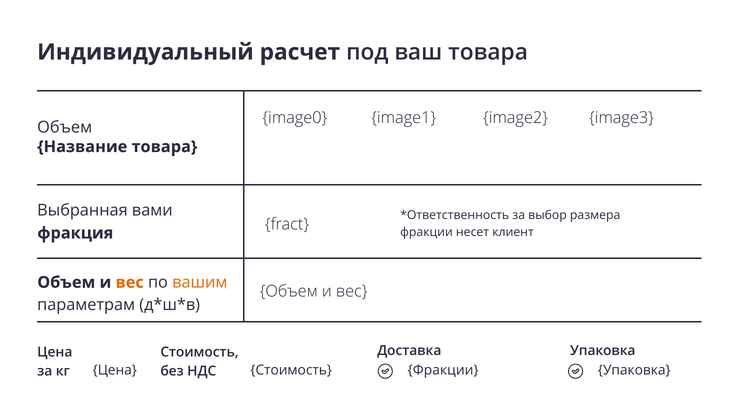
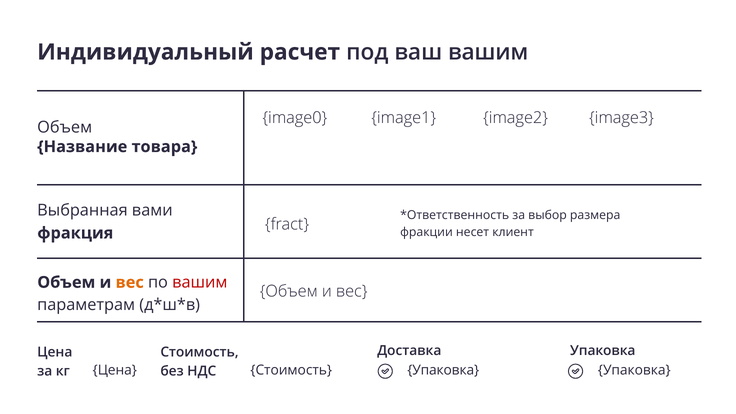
ваш товара: товара -> вашим
вашим at (200, 282) colour: orange -> red
Фракции at (443, 370): Фракции -> Упаковка
